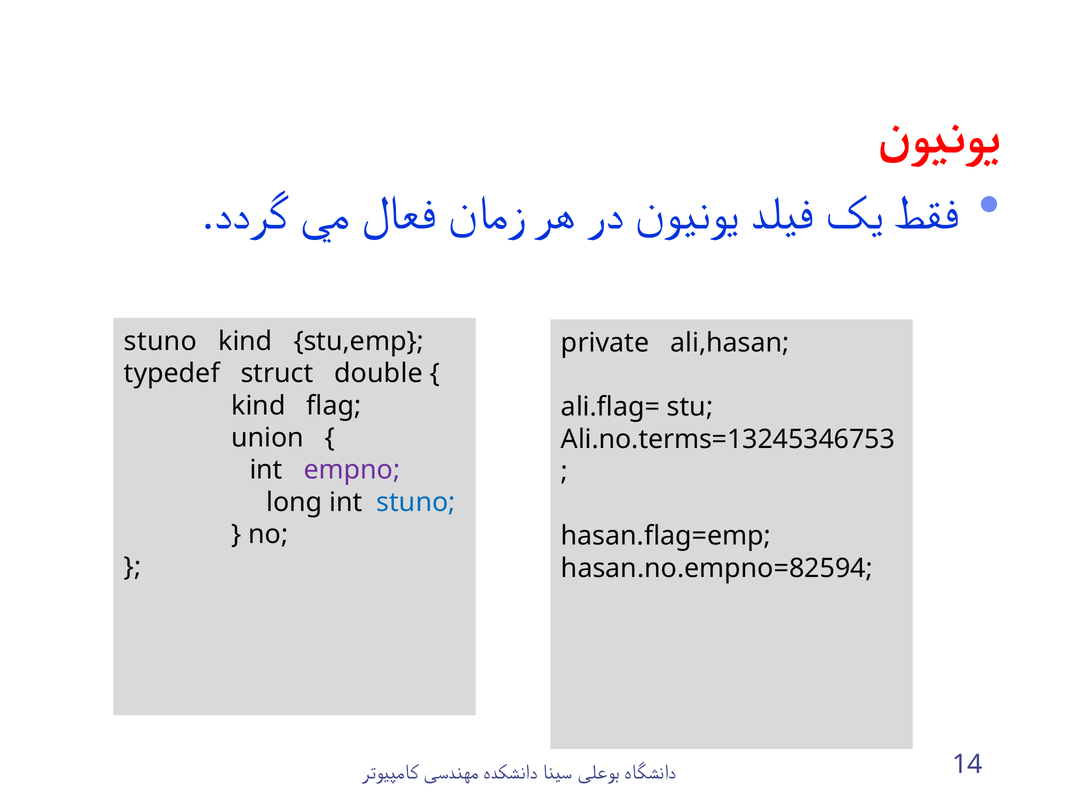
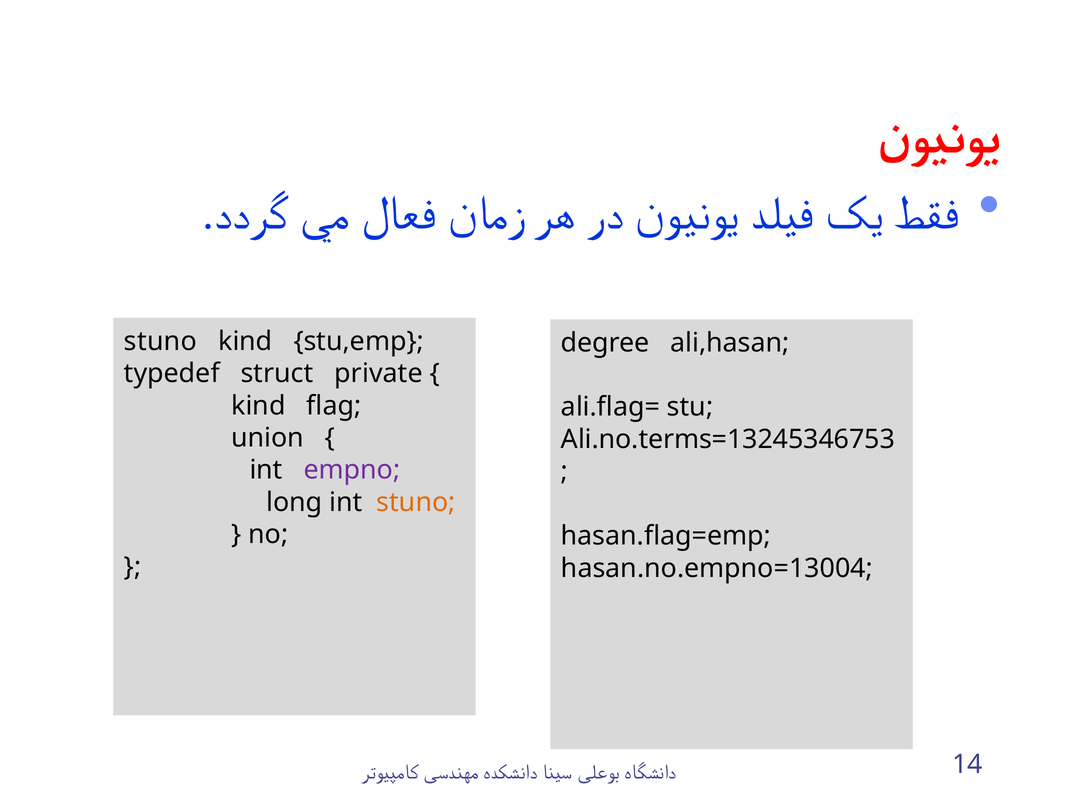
private: private -> degree
double: double -> private
stuno at (416, 502) colour: blue -> orange
hasan.no.empno=82594: hasan.no.empno=82594 -> hasan.no.empno=13004
